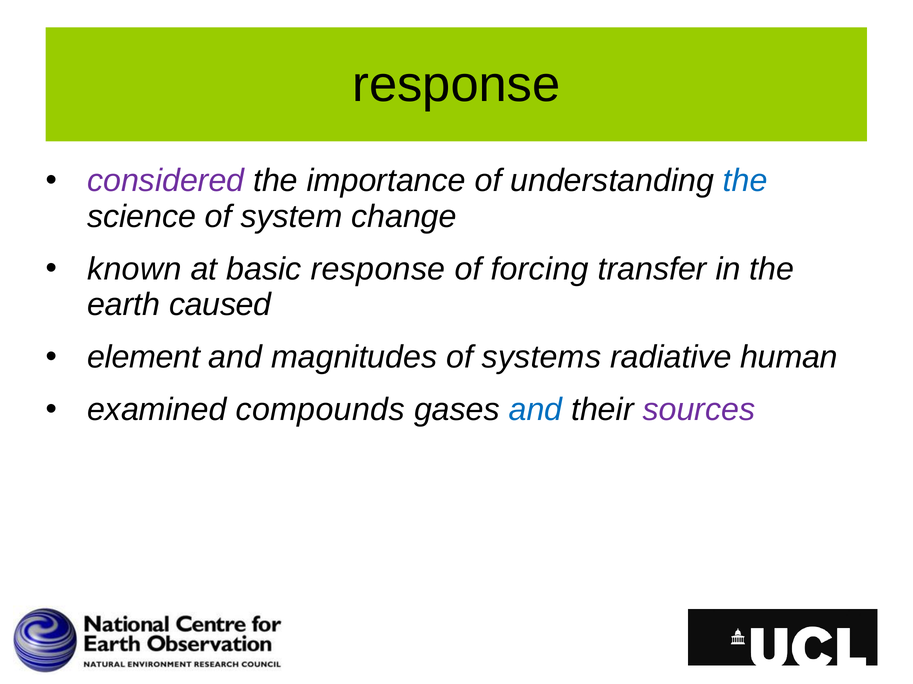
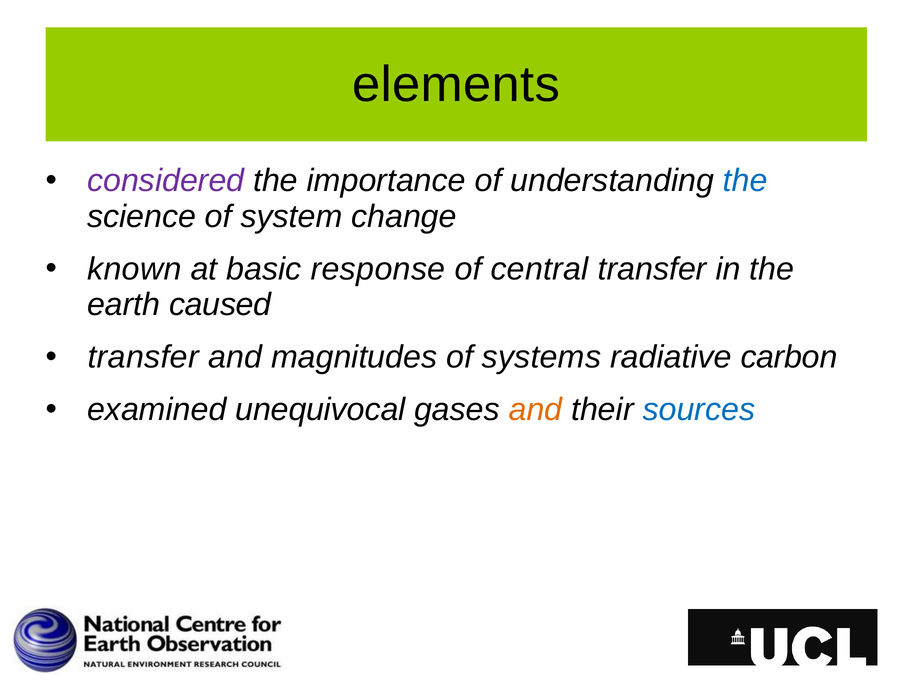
response at (456, 85): response -> elements
forcing: forcing -> central
element at (144, 357): element -> transfer
human: human -> carbon
compounds: compounds -> unequivocal
and at (536, 410) colour: blue -> orange
sources colour: purple -> blue
